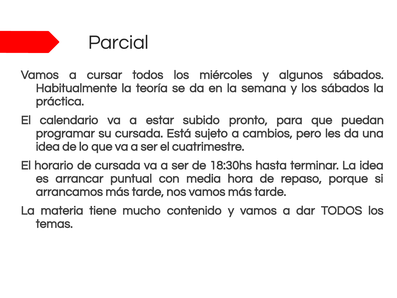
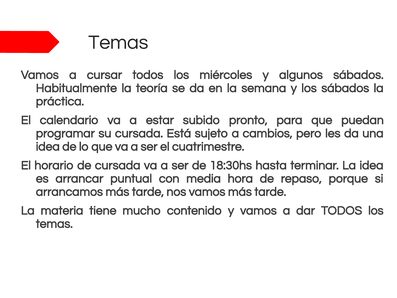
Parcial at (118, 42): Parcial -> Temas
